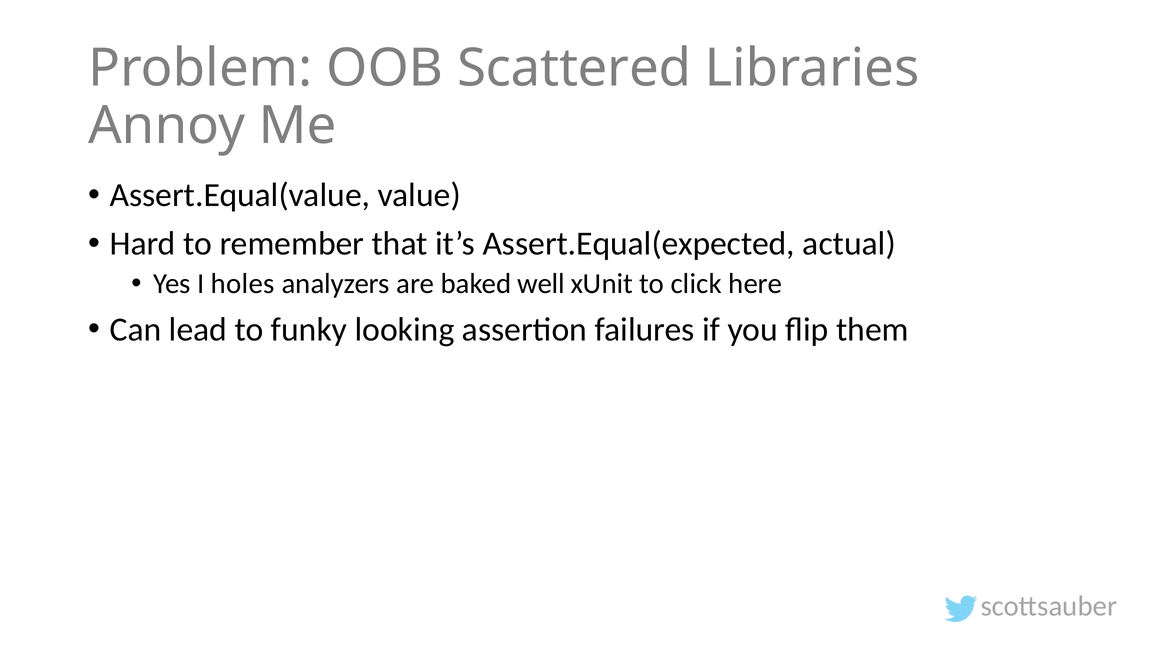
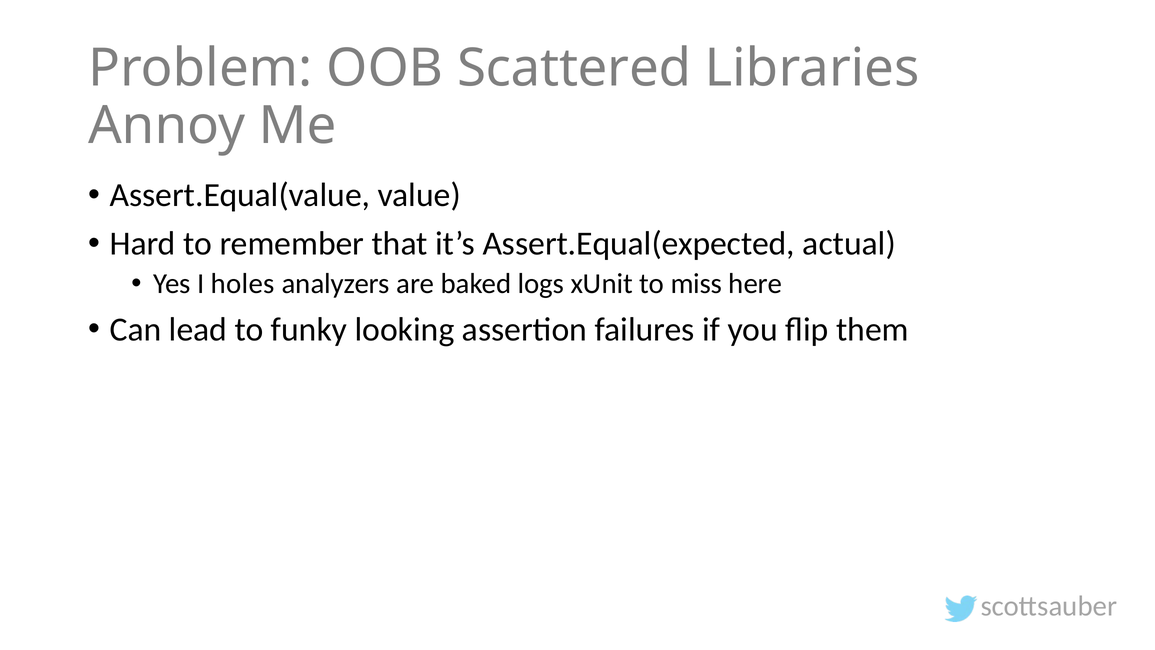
well: well -> logs
click: click -> miss
